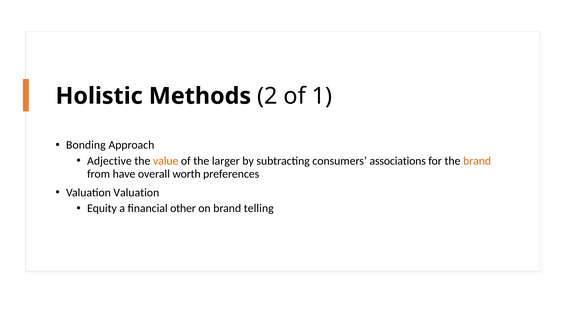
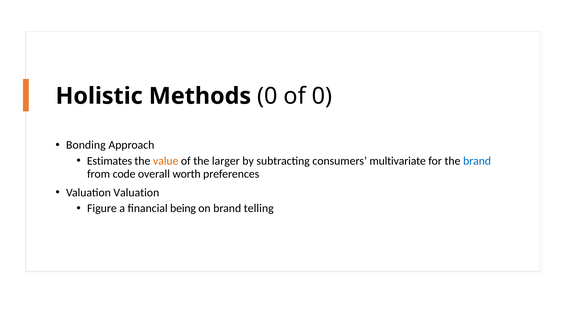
Methods 2: 2 -> 0
of 1: 1 -> 0
Adjective: Adjective -> Estimates
associations: associations -> multivariate
brand at (477, 161) colour: orange -> blue
have: have -> code
Equity: Equity -> Figure
other: other -> being
